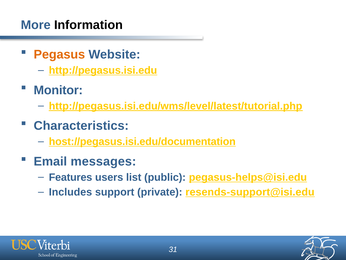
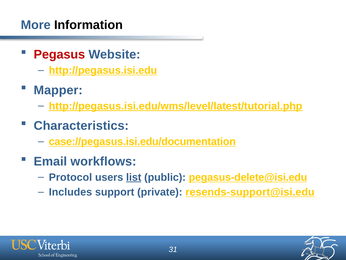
Pegasus colour: orange -> red
Monitor: Monitor -> Mapper
host://pegasus.isi.edu/documentation: host://pegasus.isi.edu/documentation -> case://pegasus.isi.edu/documentation
messages: messages -> workflows
Features: Features -> Protocol
list underline: none -> present
pegasus-helps@isi.edu: pegasus-helps@isi.edu -> pegasus-delete@isi.edu
